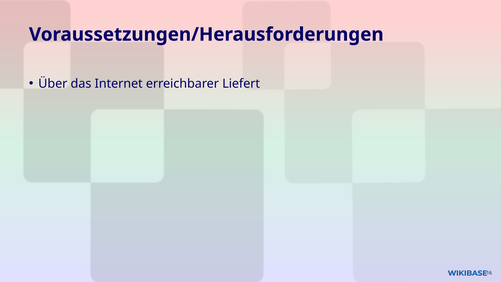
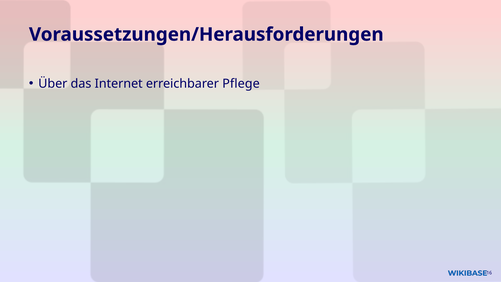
Liefert: Liefert -> Pflege
